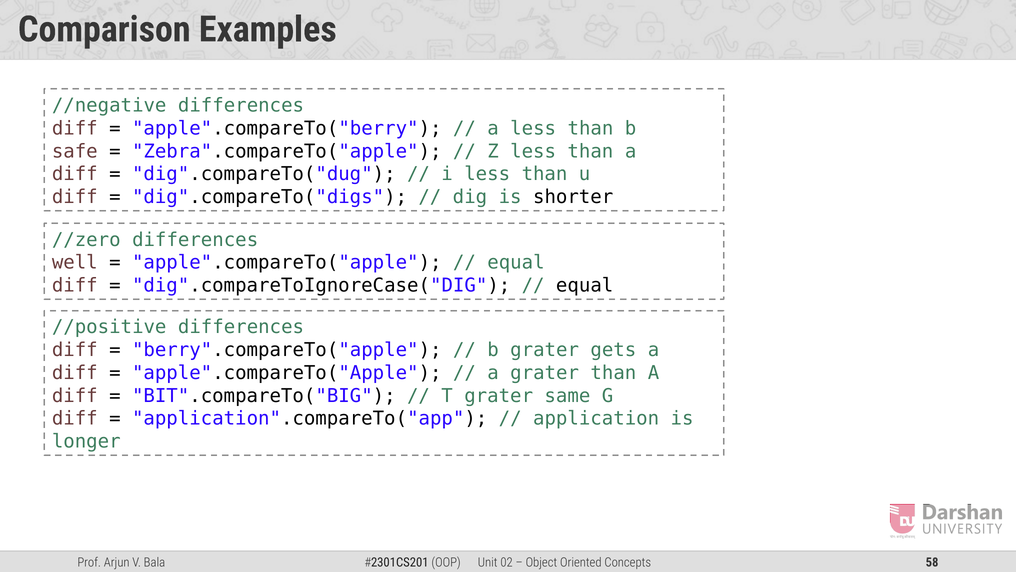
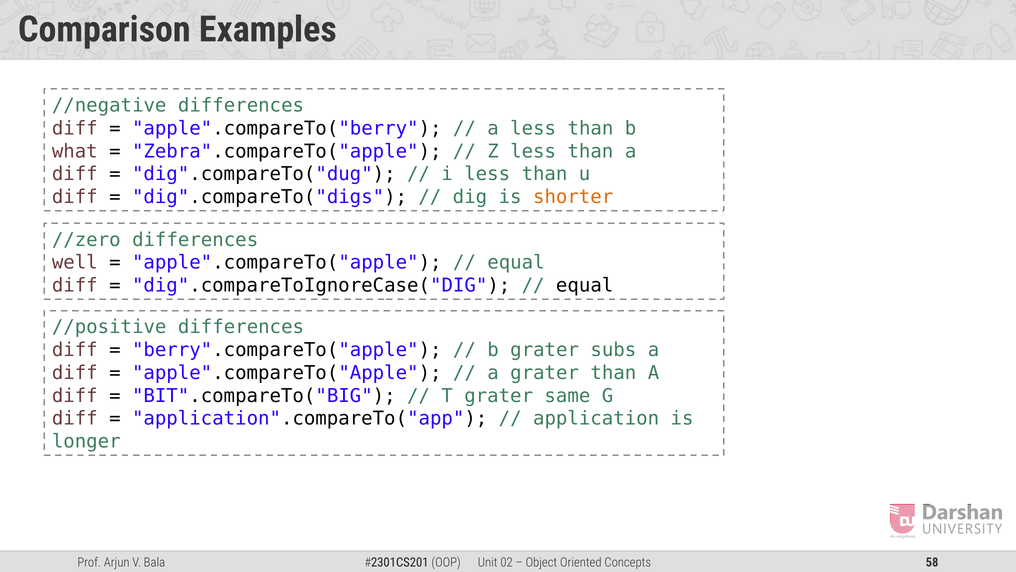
safe: safe -> what
shorter colour: black -> orange
gets: gets -> subs
